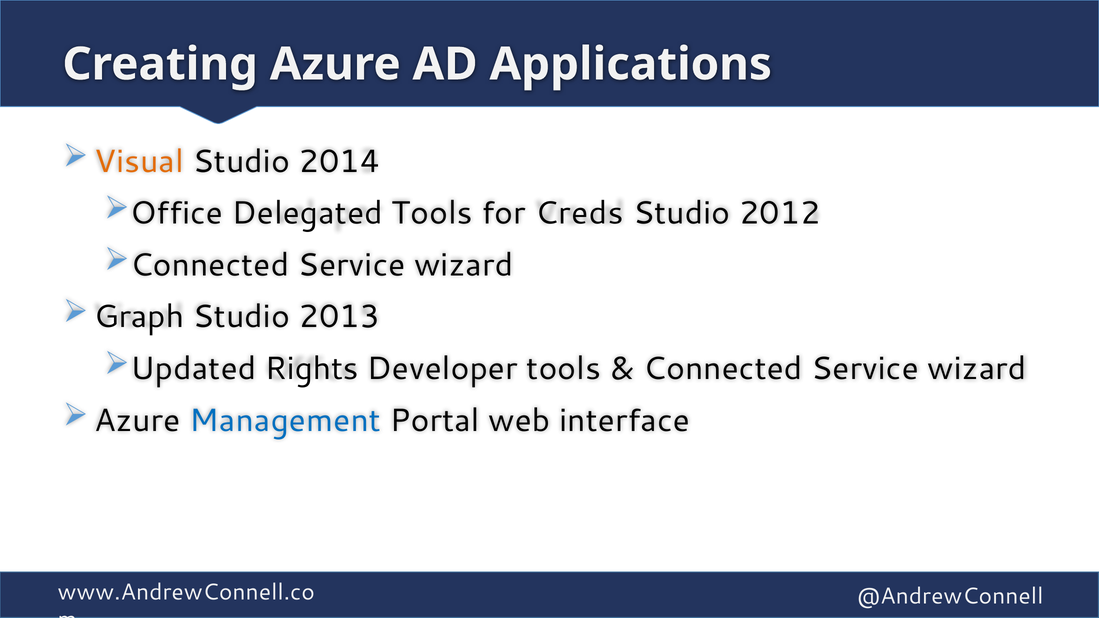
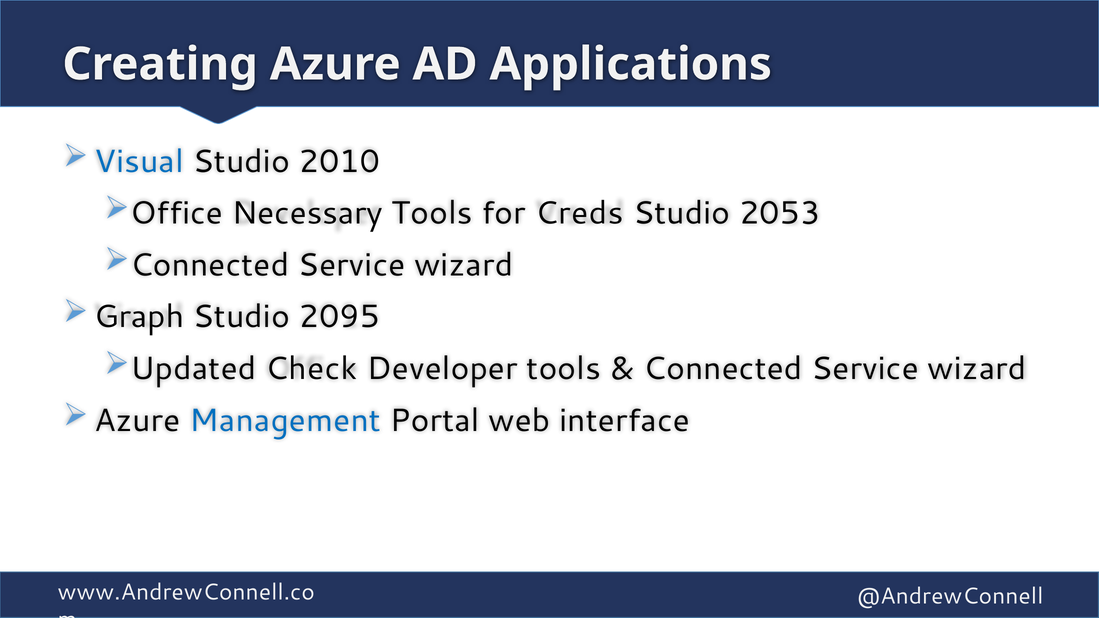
Visual colour: orange -> blue
2014: 2014 -> 2010
Delegated: Delegated -> Necessary
2012: 2012 -> 2053
2013: 2013 -> 2095
Rights: Rights -> Check
